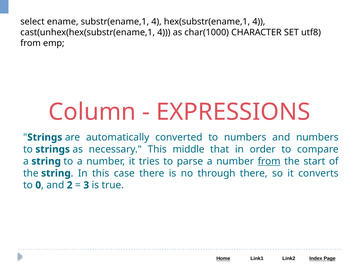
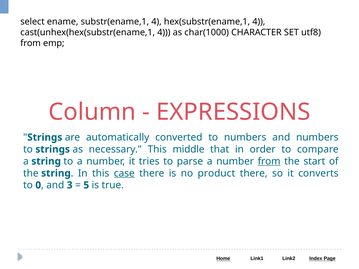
case underline: none -> present
through: through -> product
2: 2 -> 3
3: 3 -> 5
